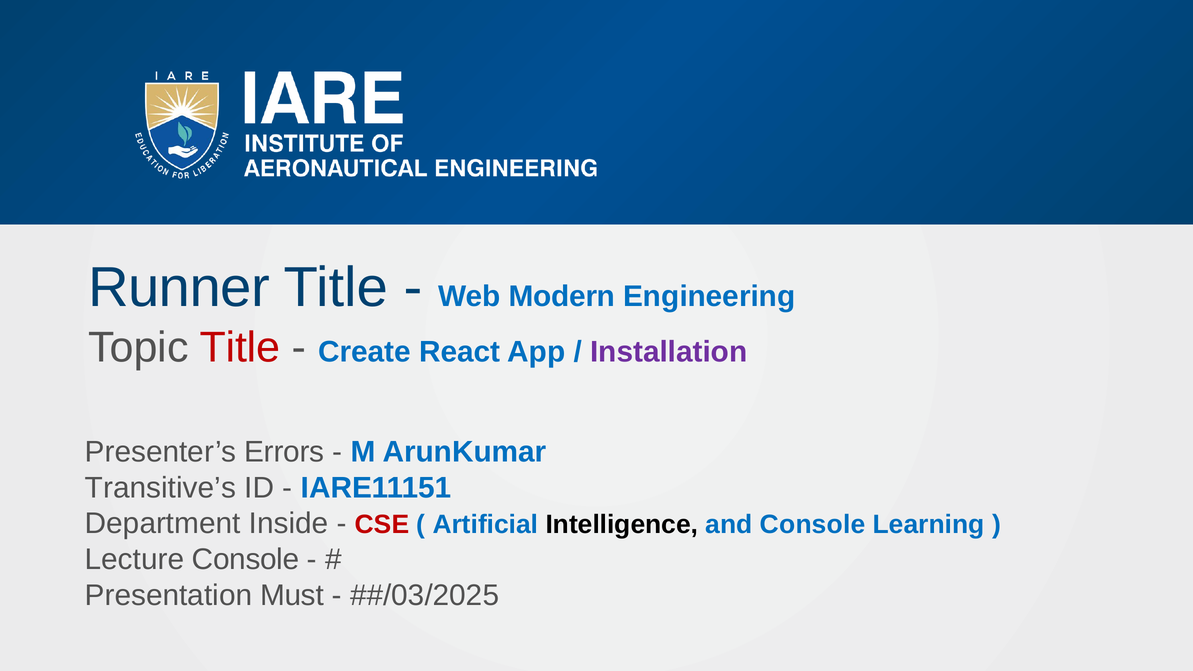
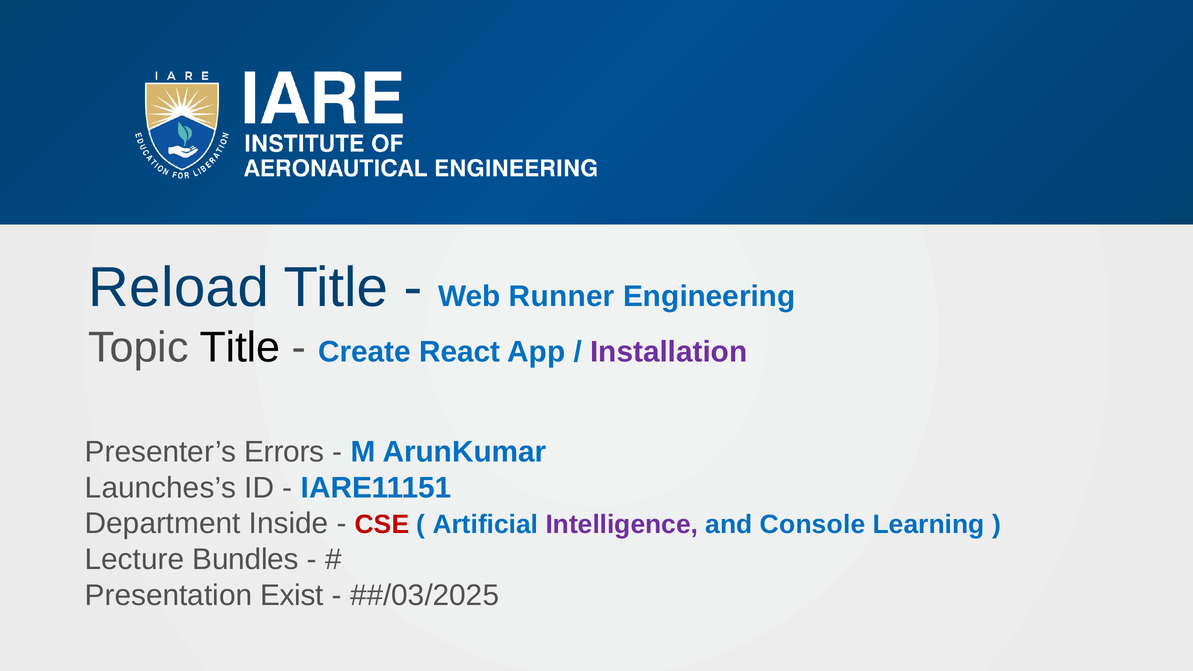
Runner: Runner -> Reload
Modern: Modern -> Runner
Title at (240, 348) colour: red -> black
Transitive’s: Transitive’s -> Launches’s
Intelligence colour: black -> purple
Lecture Console: Console -> Bundles
Must: Must -> Exist
